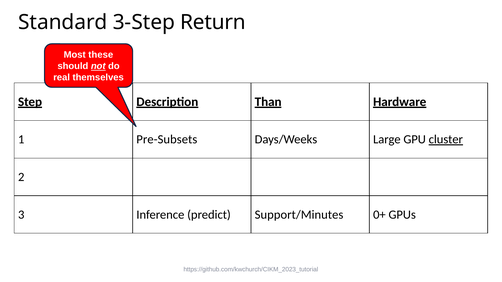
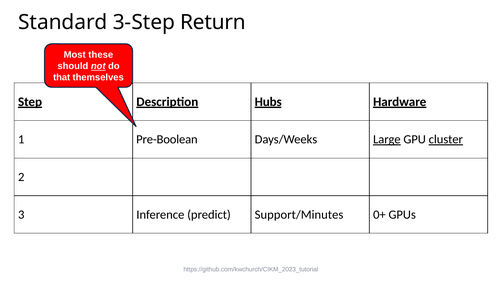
real: real -> that
Than: Than -> Hubs
Pre-Subsets: Pre-Subsets -> Pre-Boolean
Large underline: none -> present
